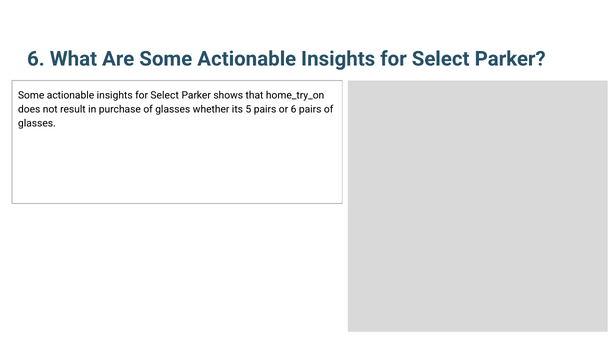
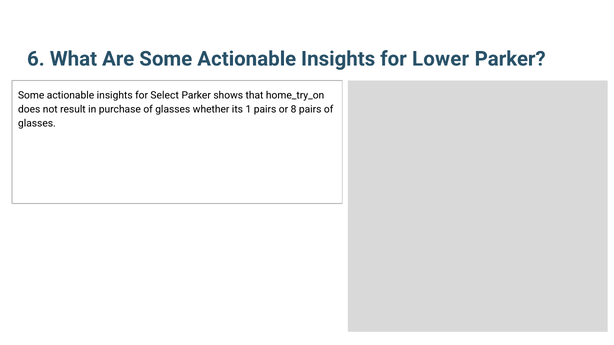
Select at (441, 59): Select -> Lower
5: 5 -> 1
or 6: 6 -> 8
